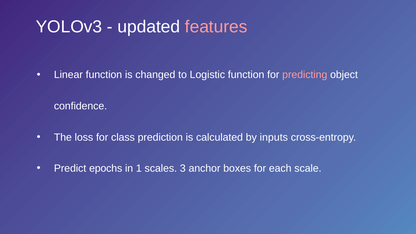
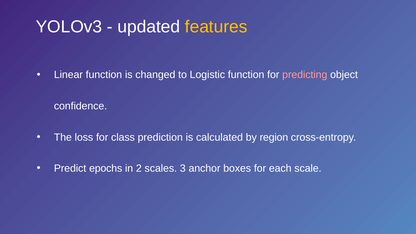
features colour: pink -> yellow
inputs: inputs -> region
1: 1 -> 2
